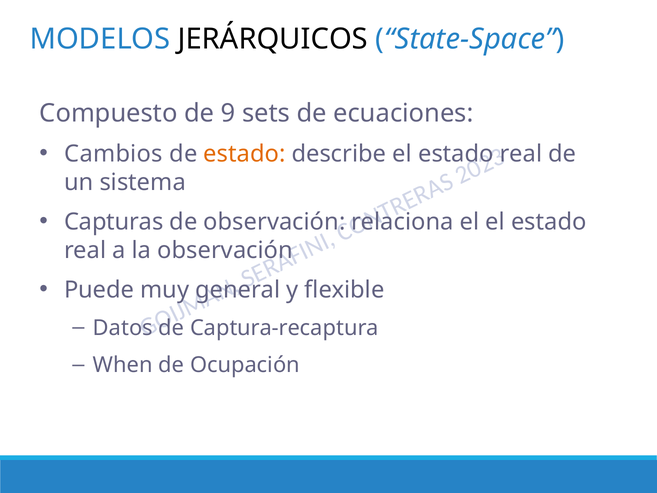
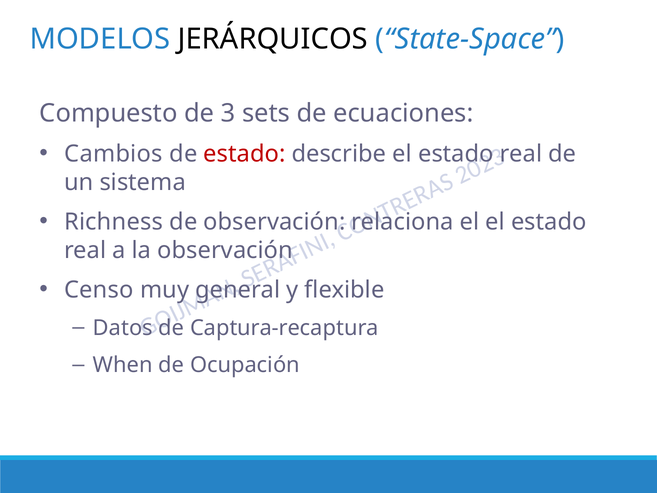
de 9: 9 -> 3
estado at (244, 154) colour: orange -> red
Capturas: Capturas -> Richness
Puede: Puede -> Censo
